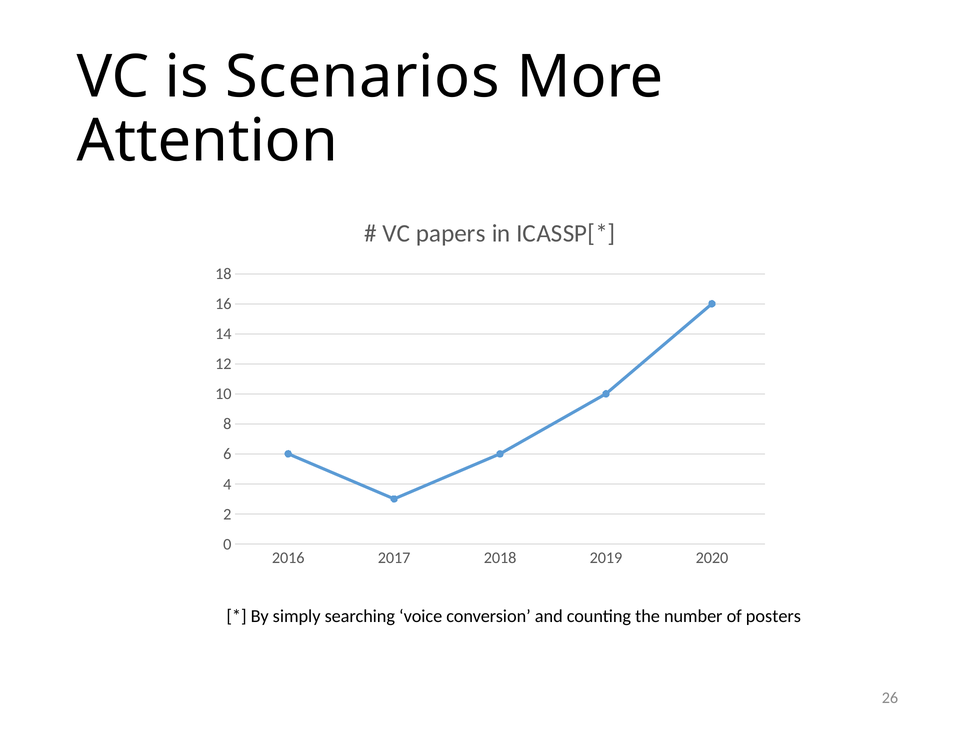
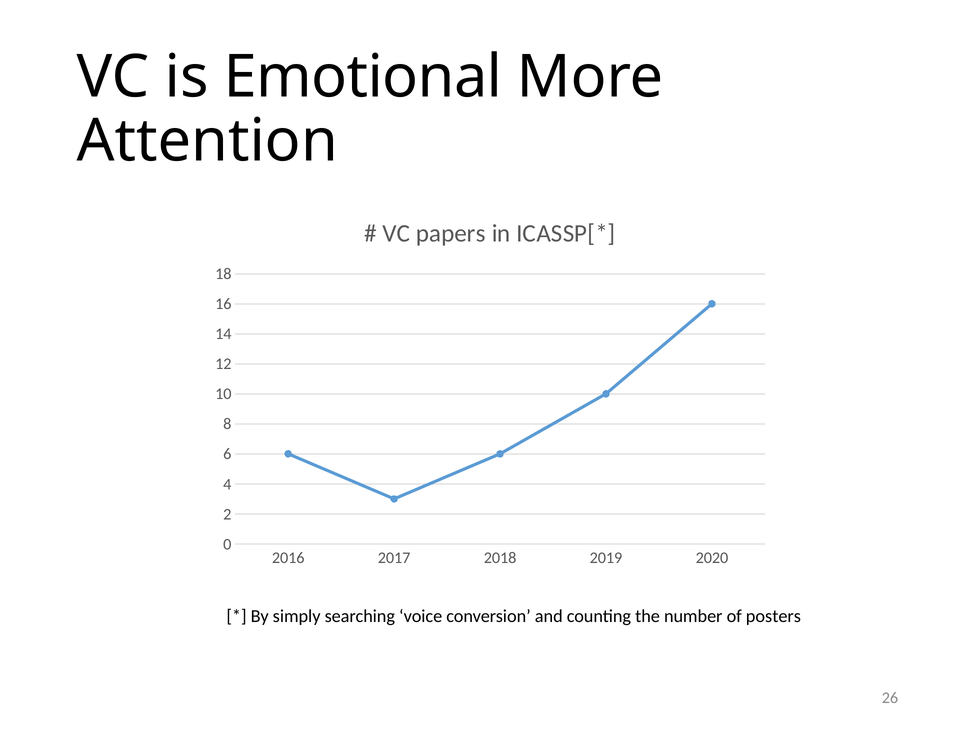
Scenarios: Scenarios -> Emotional
